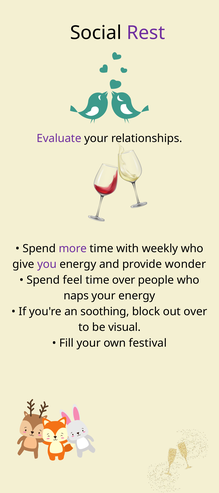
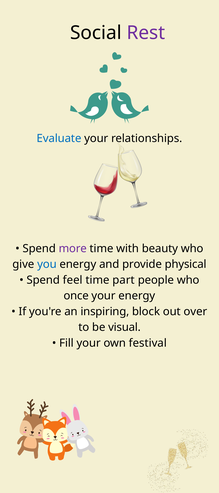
Evaluate colour: purple -> blue
weekly: weekly -> beauty
you colour: purple -> blue
wonder: wonder -> physical
time over: over -> part
naps: naps -> once
soothing: soothing -> inspiring
